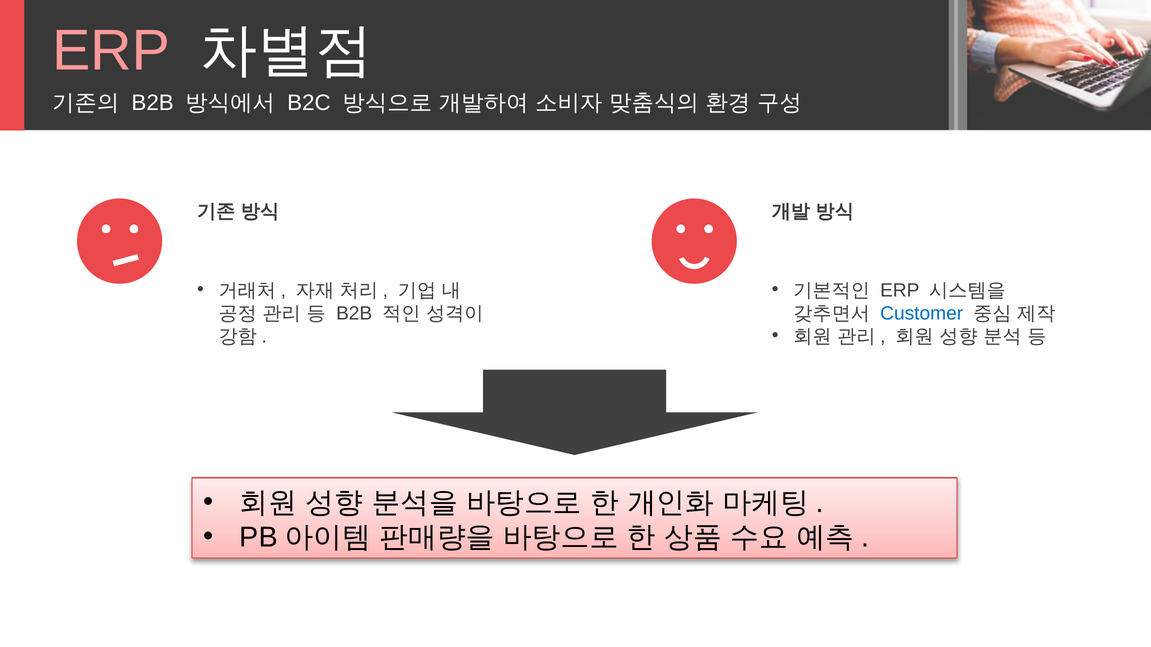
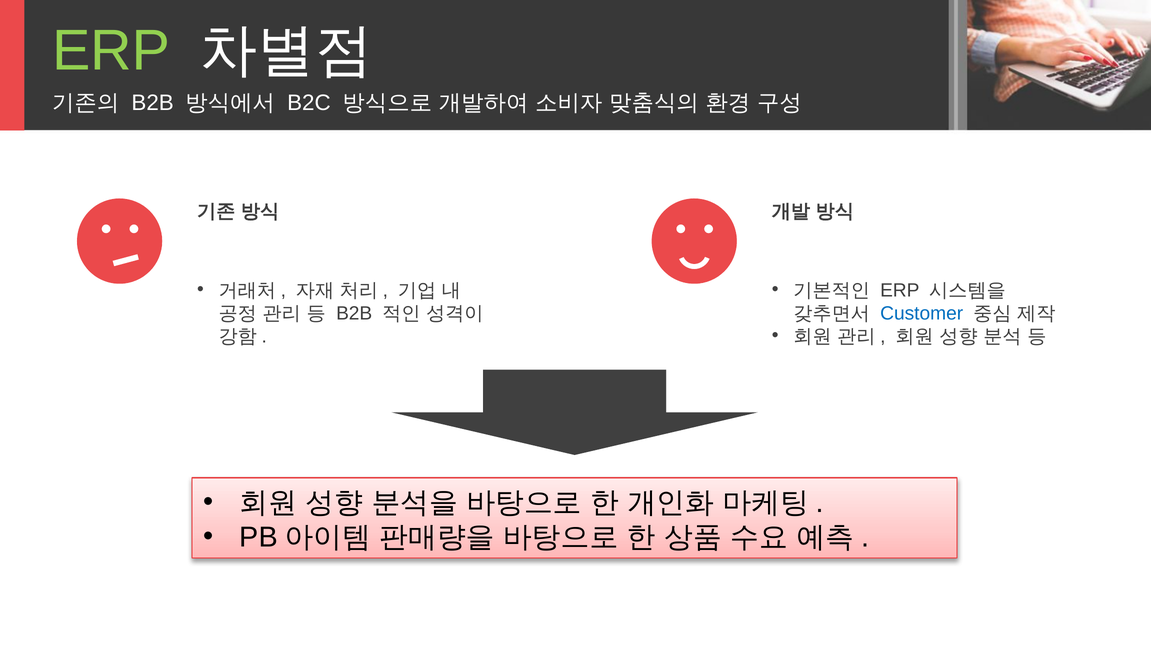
ERP at (111, 51) colour: pink -> light green
